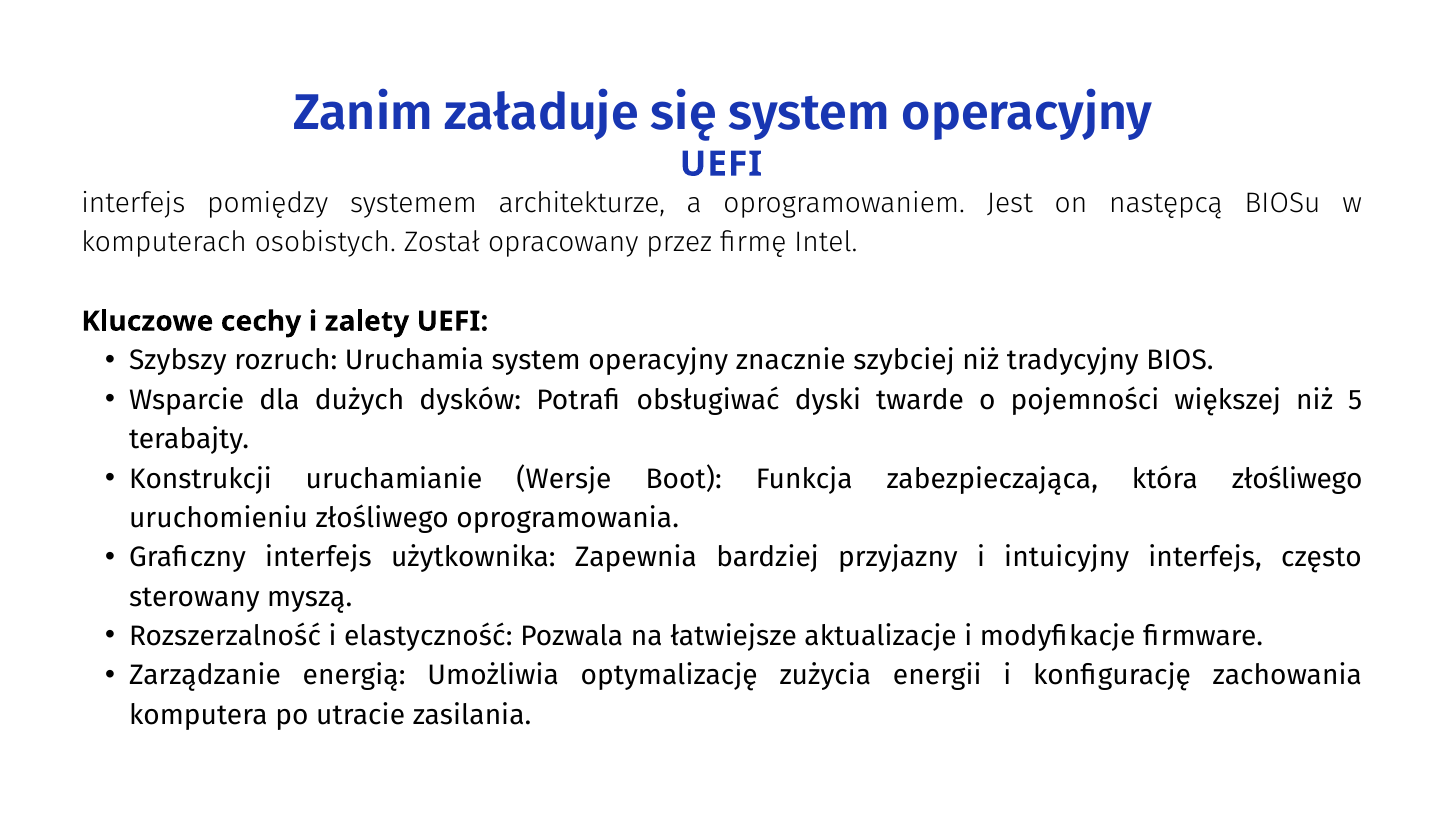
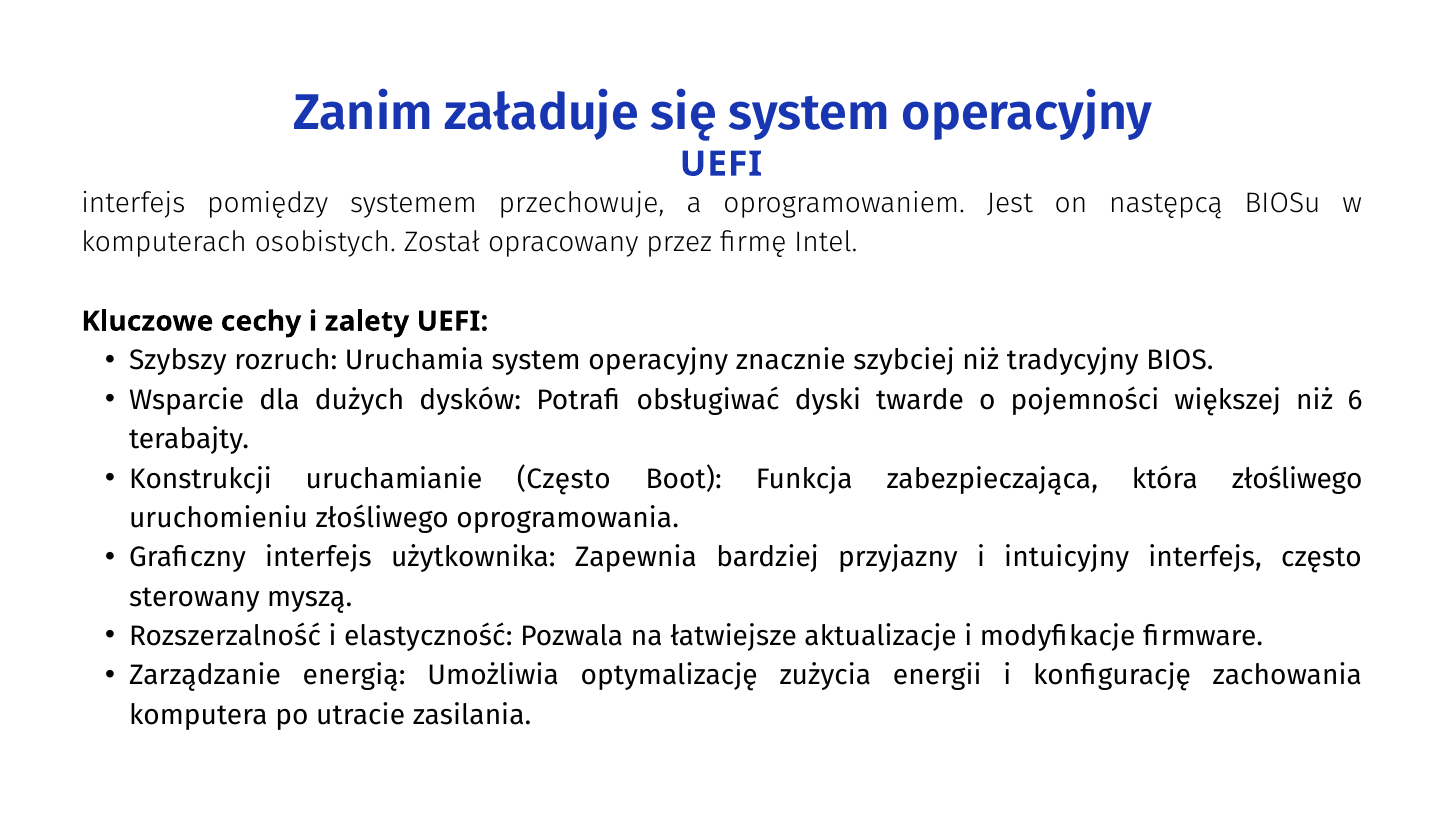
architekturze: architekturze -> przechowuje
5: 5 -> 6
uruchamianie Wersje: Wersje -> Często
